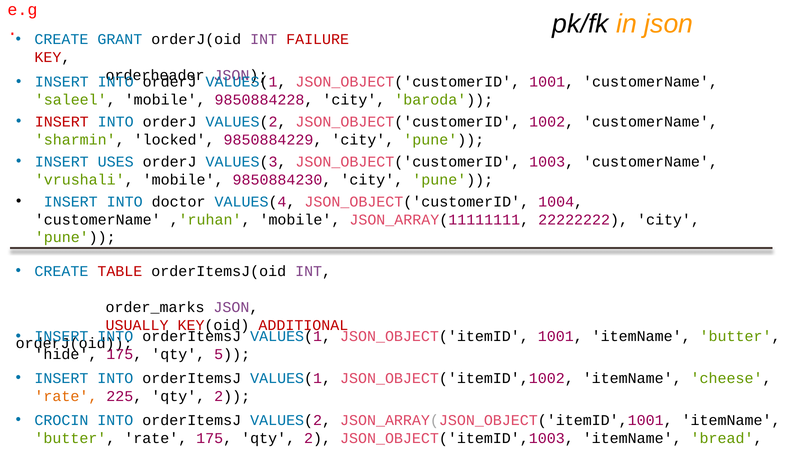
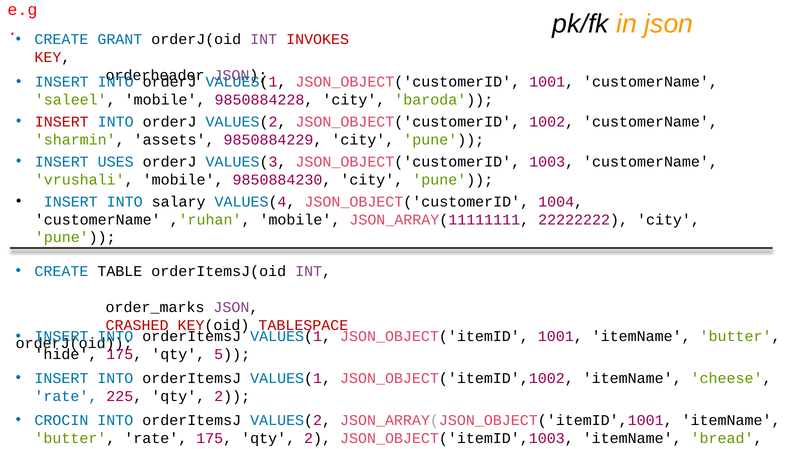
FAILURE: FAILURE -> INVOKES
locked: locked -> assets
doctor: doctor -> salary
TABLE colour: red -> black
USUALLY: USUALLY -> CRASHED
ADDITIONAL: ADDITIONAL -> TABLESPACE
rate at (66, 397) colour: orange -> blue
